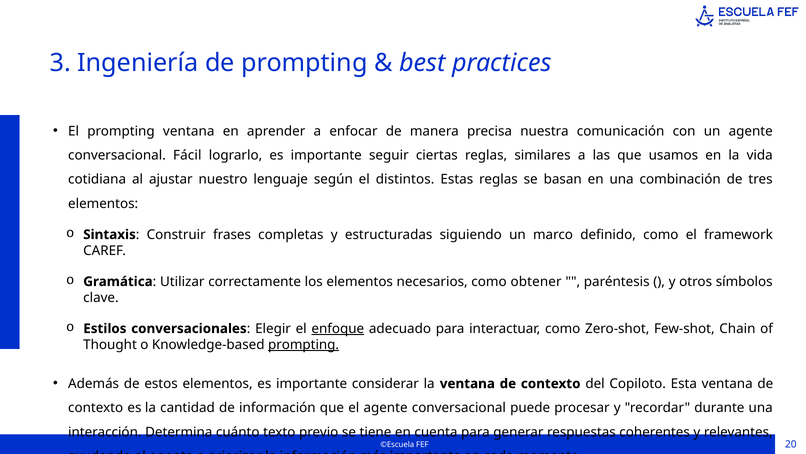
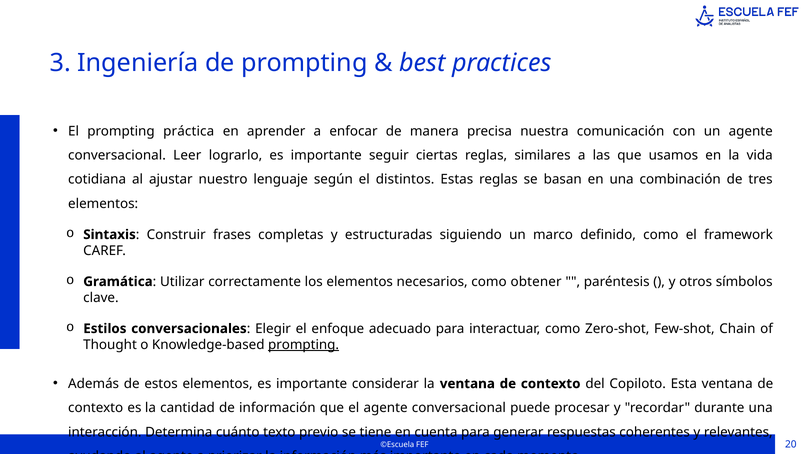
prompting ventana: ventana -> práctica
Fácil: Fácil -> Leer
enfoque underline: present -> none
